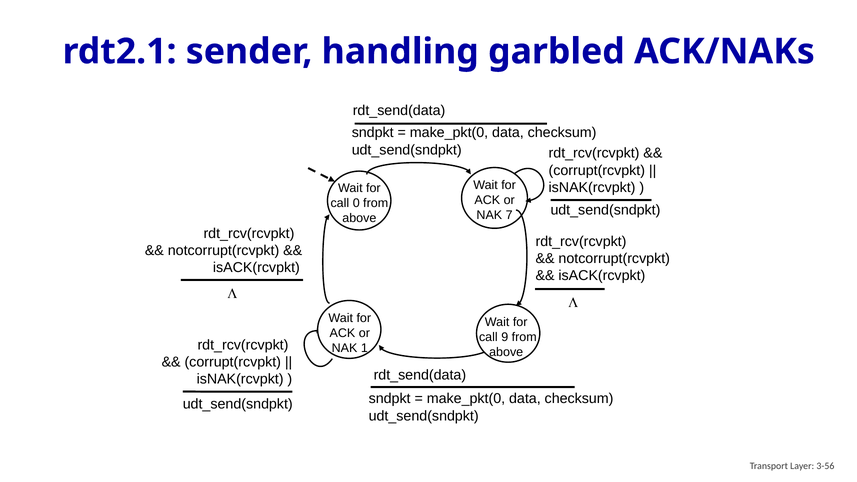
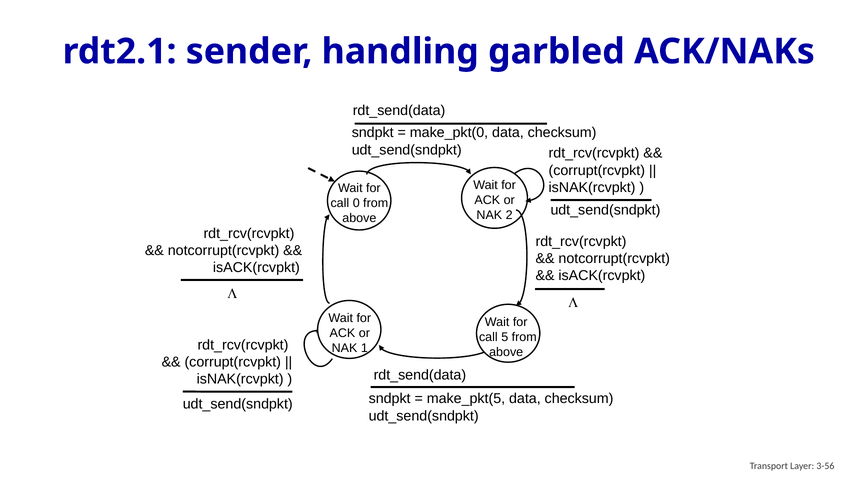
7: 7 -> 2
9: 9 -> 5
make_pkt(0 at (466, 399): make_pkt(0 -> make_pkt(5
